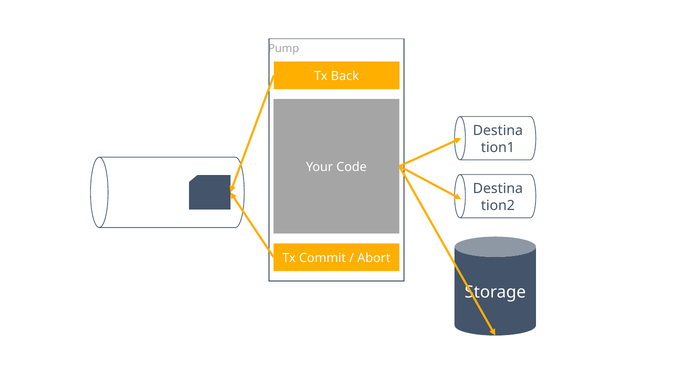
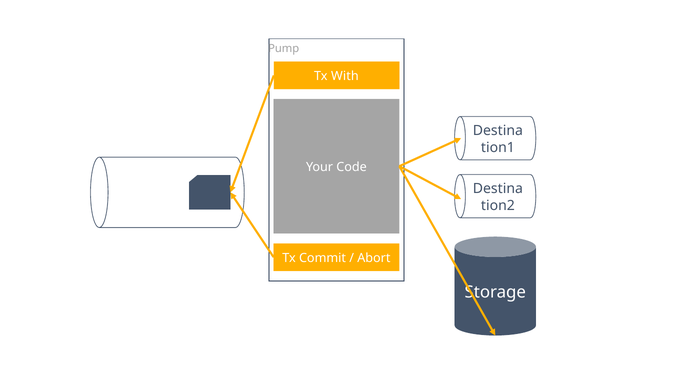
Back: Back -> With
